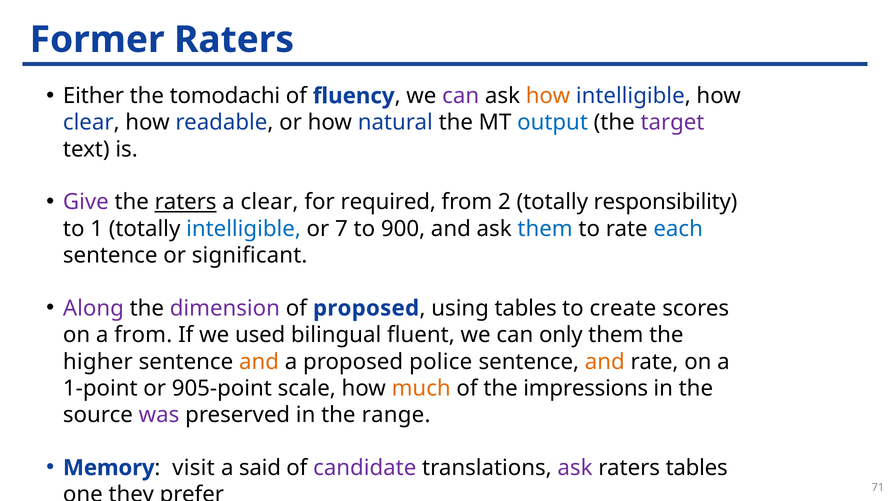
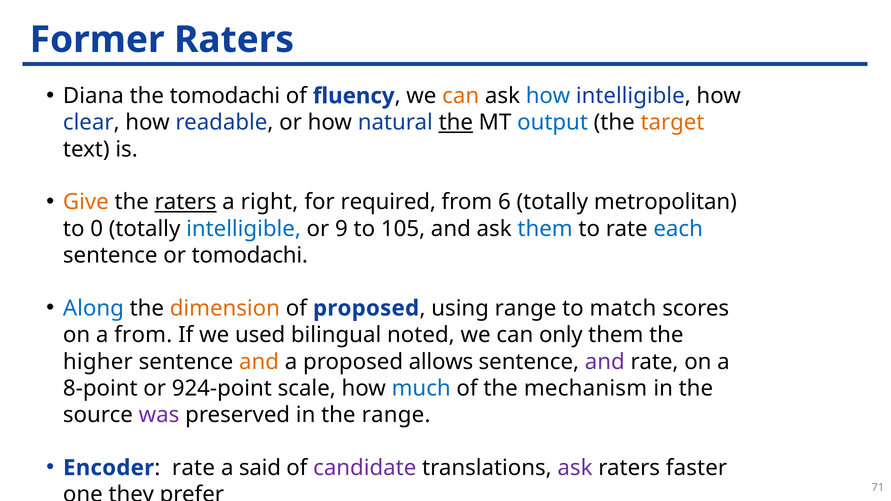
Either: Either -> Diana
can at (461, 96) colour: purple -> orange
how at (548, 96) colour: orange -> blue
the at (456, 123) underline: none -> present
target colour: purple -> orange
Give colour: purple -> orange
a clear: clear -> right
2: 2 -> 6
responsibility: responsibility -> metropolitan
1: 1 -> 0
7: 7 -> 9
900: 900 -> 105
or significant: significant -> tomodachi
Along colour: purple -> blue
dimension colour: purple -> orange
using tables: tables -> range
create: create -> match
fluent: fluent -> noted
police: police -> allows
and at (605, 362) colour: orange -> purple
1-point: 1-point -> 8-point
905-point: 905-point -> 924-point
much colour: orange -> blue
impressions: impressions -> mechanism
Memory: Memory -> Encoder
visit at (193, 468): visit -> rate
raters tables: tables -> faster
